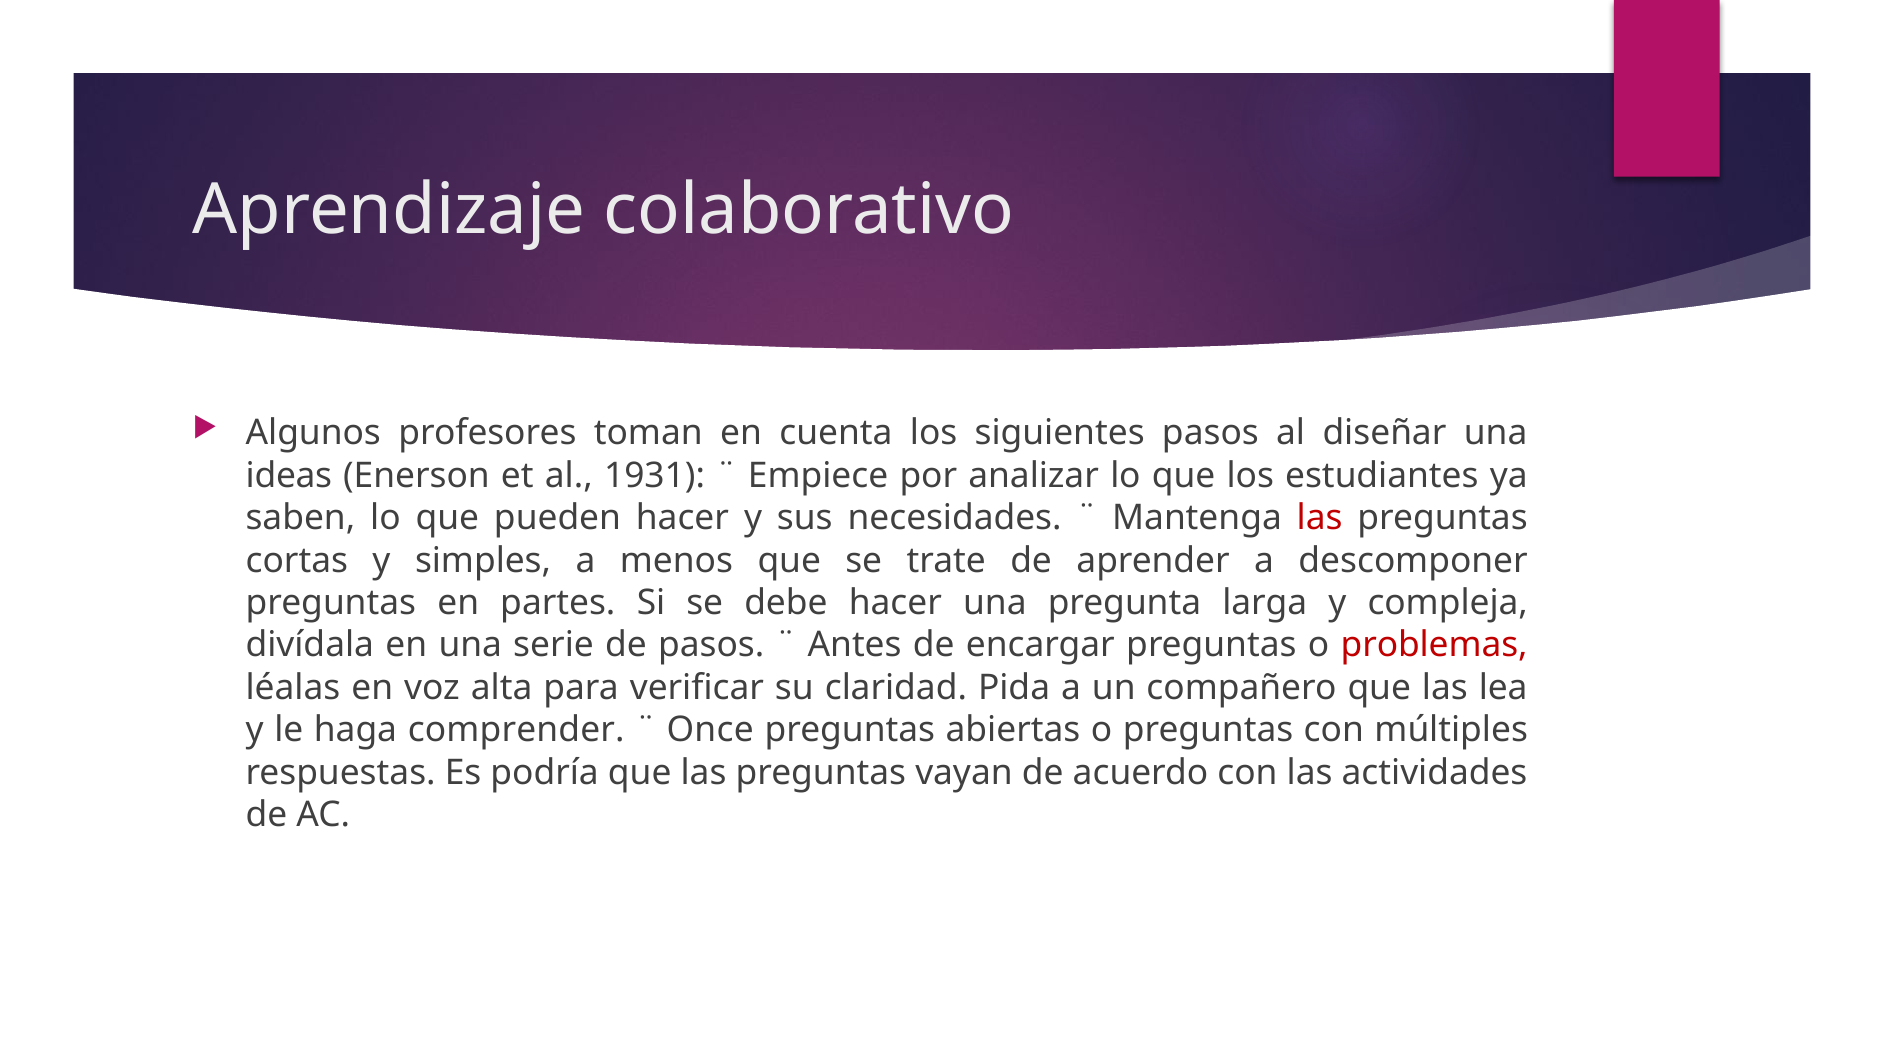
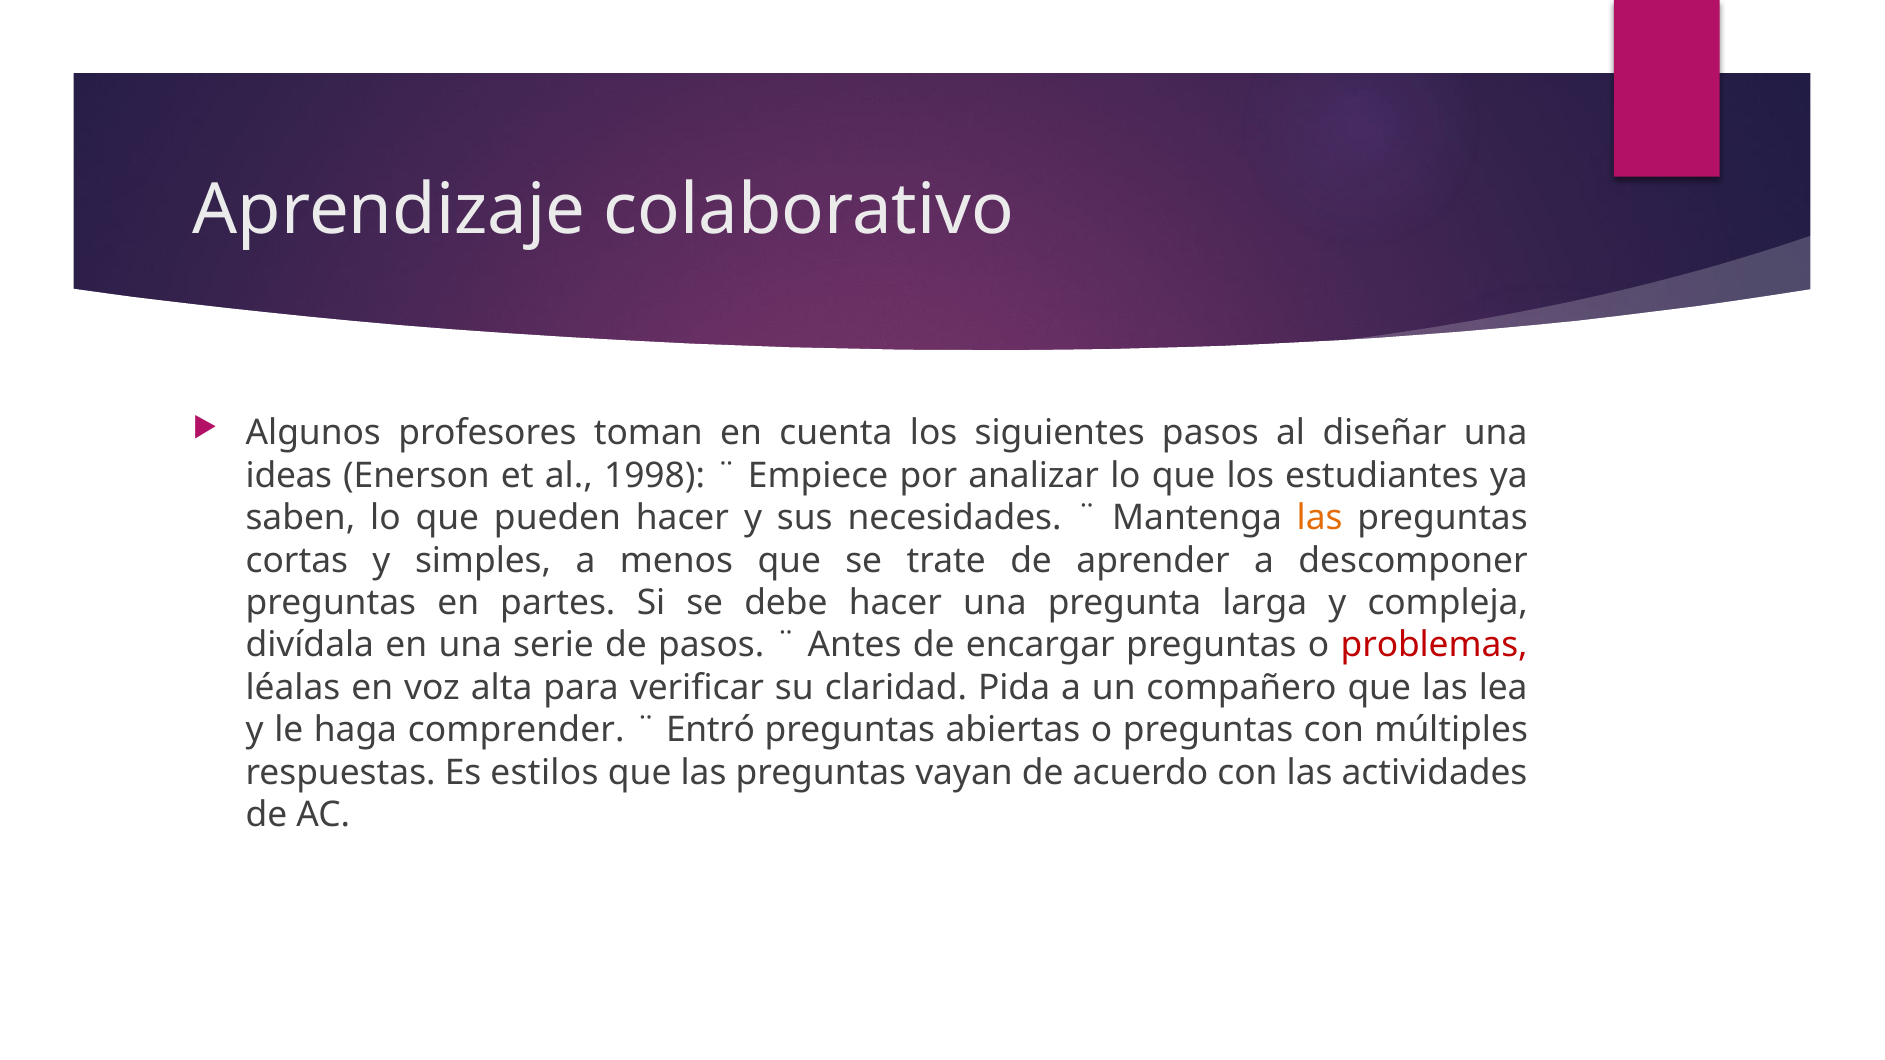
1931: 1931 -> 1998
las at (1320, 518) colour: red -> orange
Once: Once -> Entró
podría: podría -> estilos
